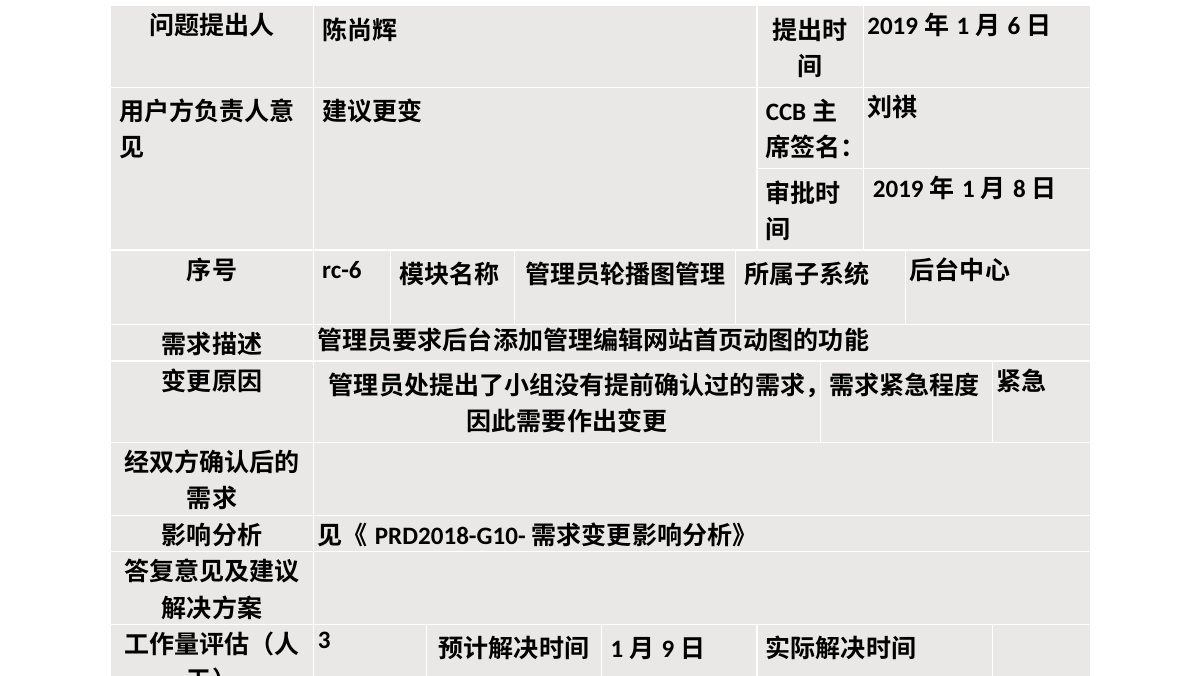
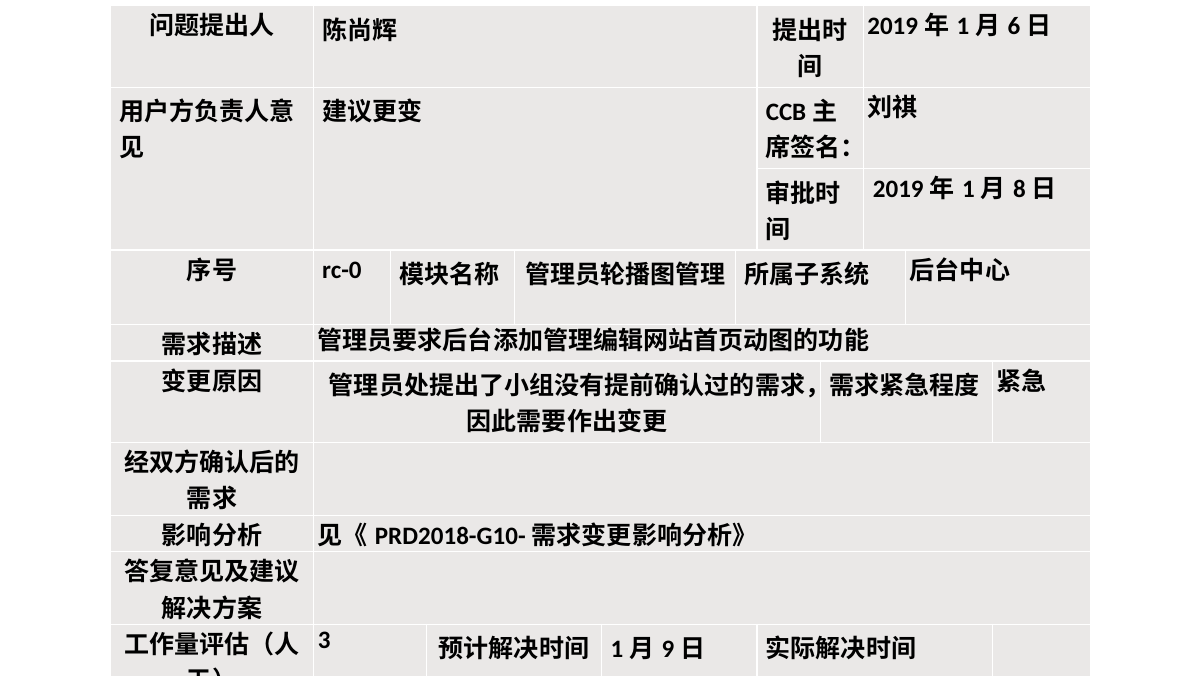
rc-6: rc-6 -> rc-0
